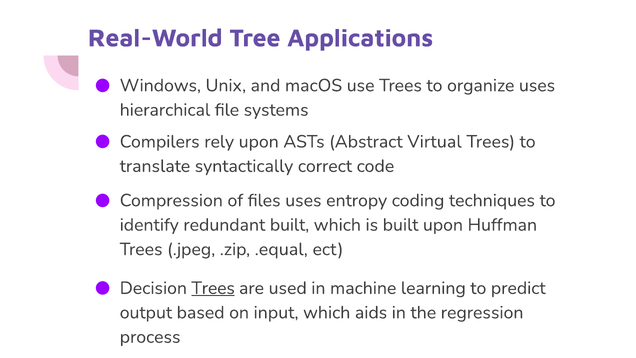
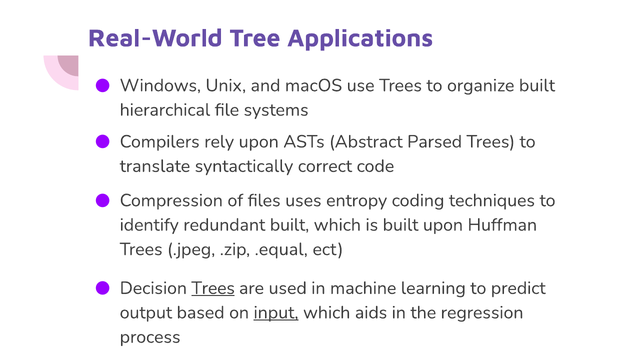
organize uses: uses -> built
Virtual: Virtual -> Parsed
input underline: none -> present
